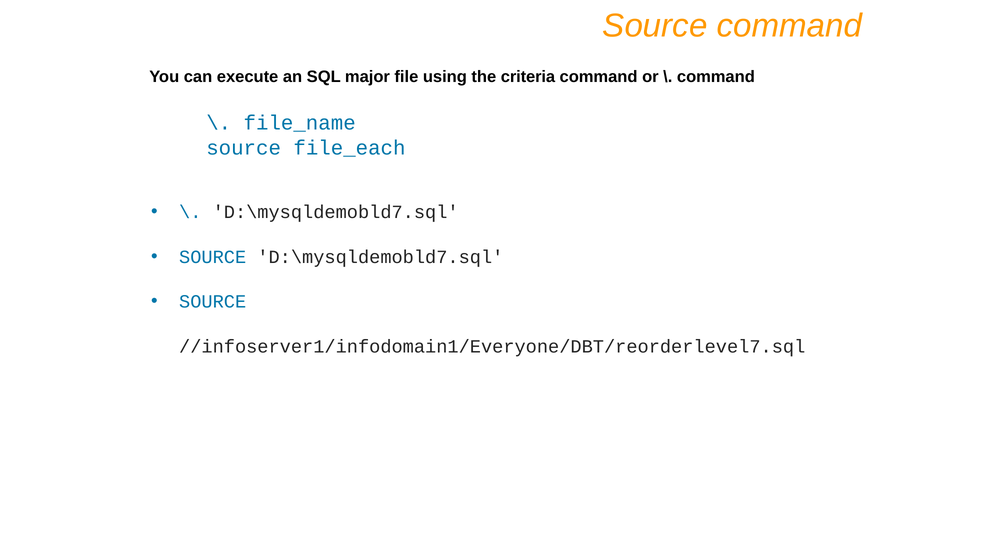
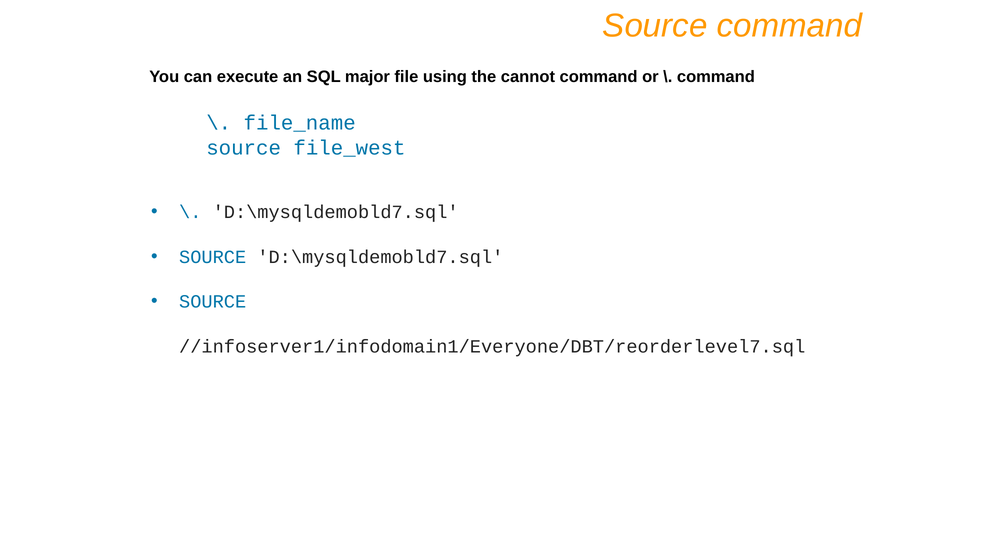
criteria: criteria -> cannot
file_each: file_each -> file_west
